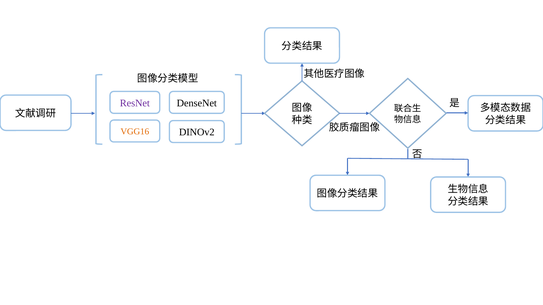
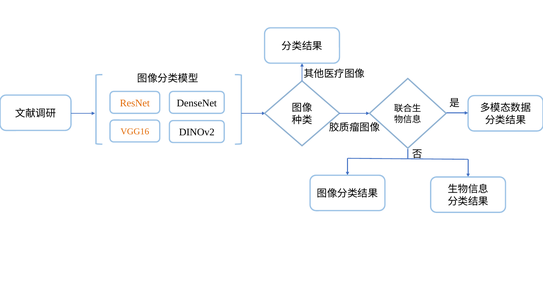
ResNet colour: purple -> orange
